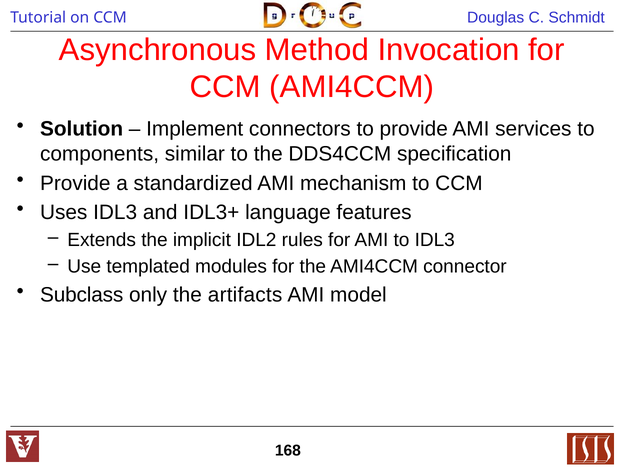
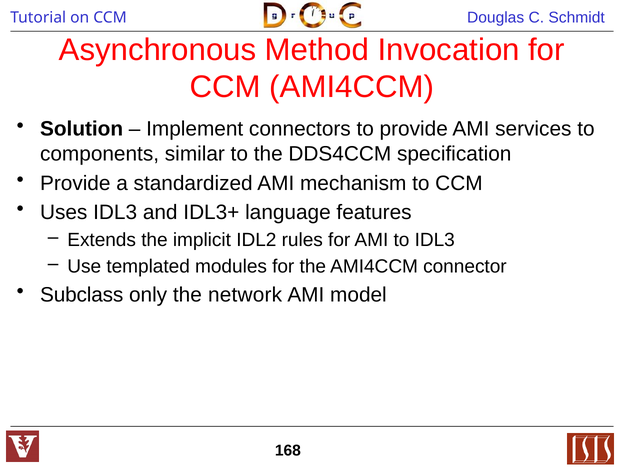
artifacts: artifacts -> network
